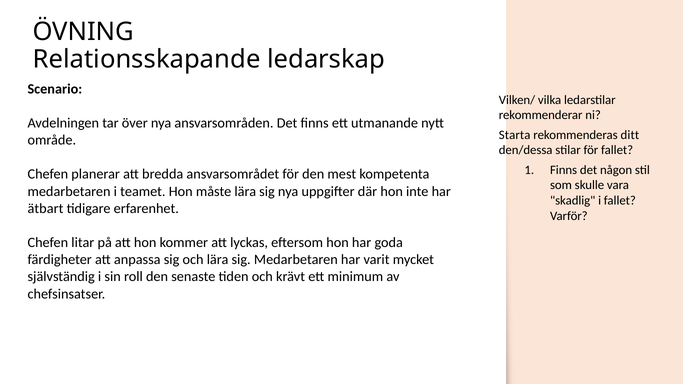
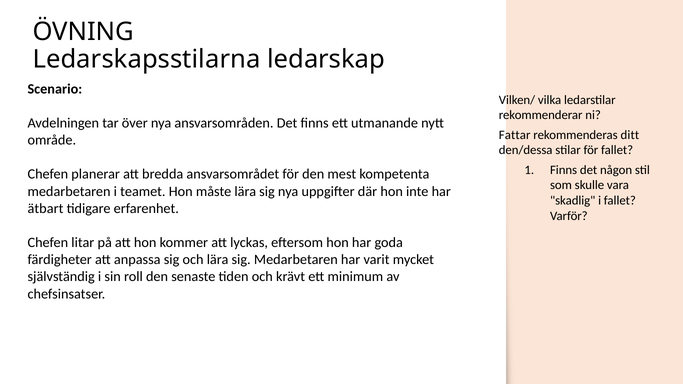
Relationsskapande: Relationsskapande -> Ledarskapsstilarna
Starta: Starta -> Fattar
